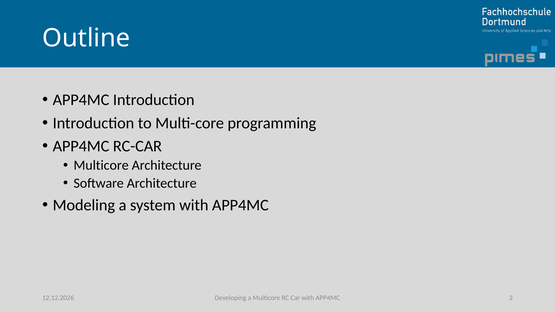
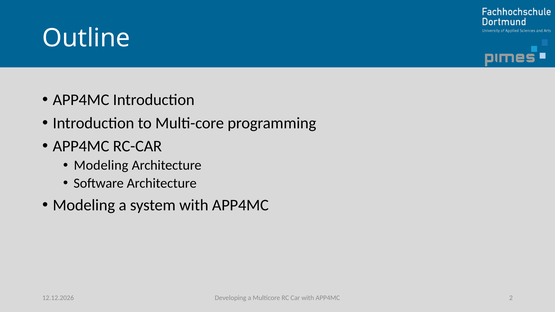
Multicore at (101, 165): Multicore -> Modeling
